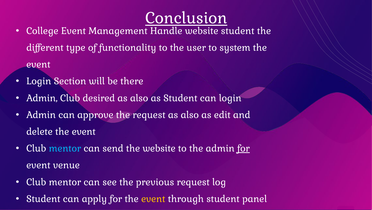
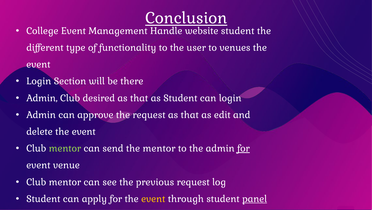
system: system -> venues
also at (139, 98): also -> that
request as also: also -> that
mentor at (65, 148) colour: light blue -> light green
the website: website -> mentor
panel underline: none -> present
